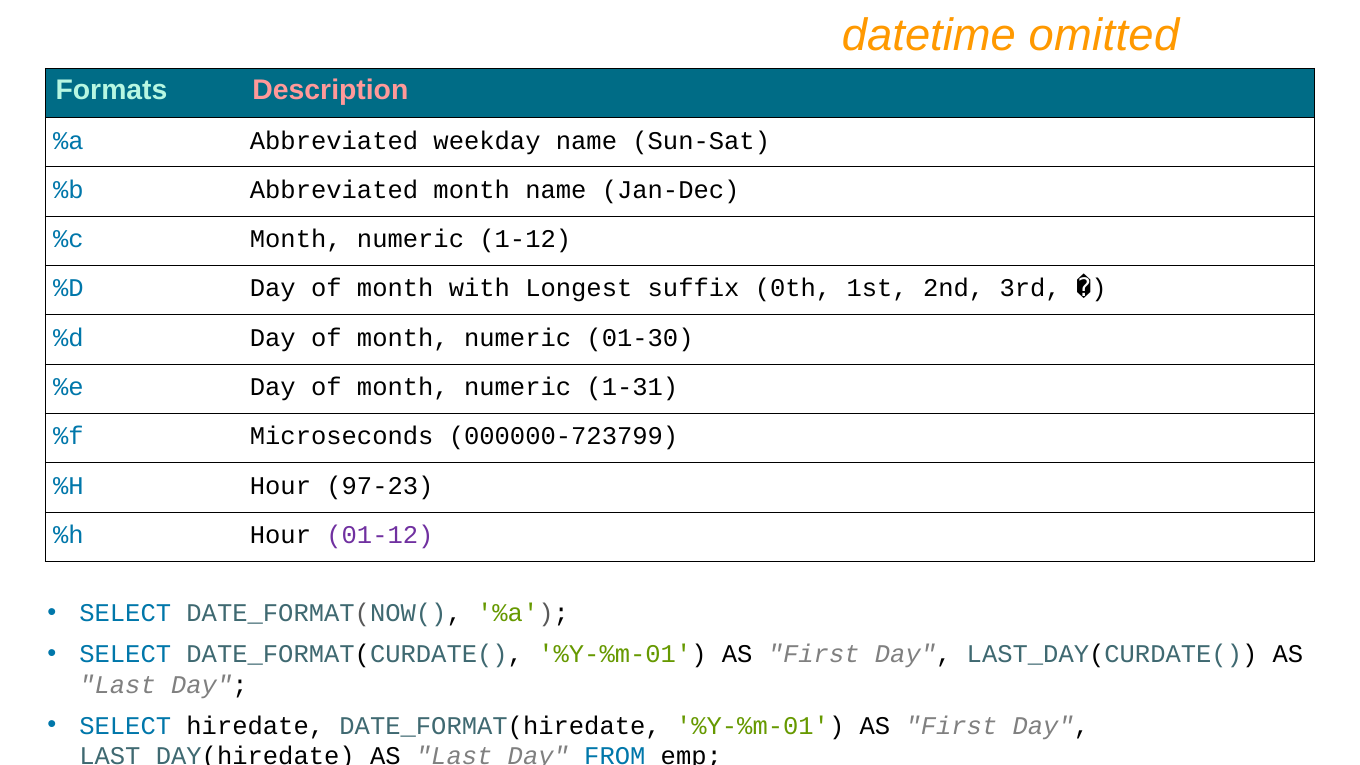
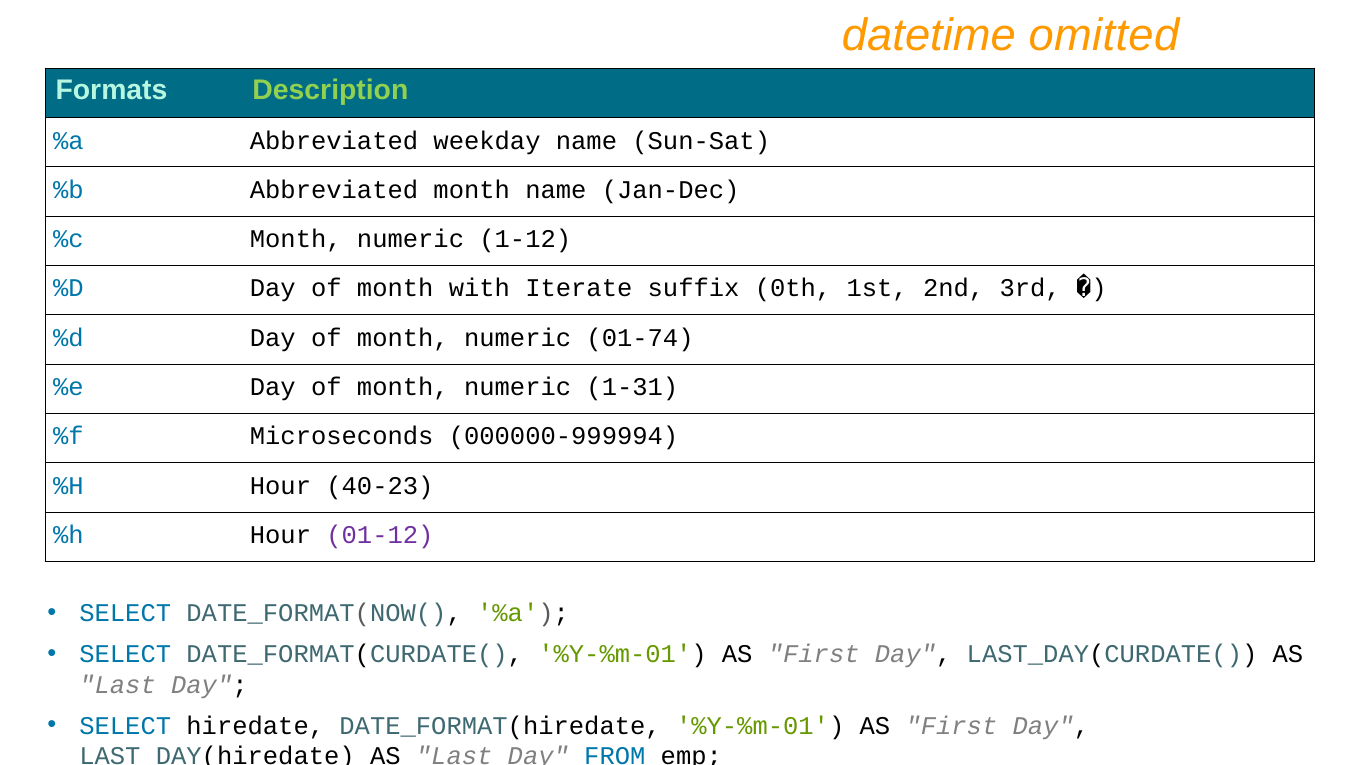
Description colour: pink -> light green
Longest: Longest -> Iterate
01-30: 01-30 -> 01-74
000000-723799: 000000-723799 -> 000000-999994
97-23: 97-23 -> 40-23
